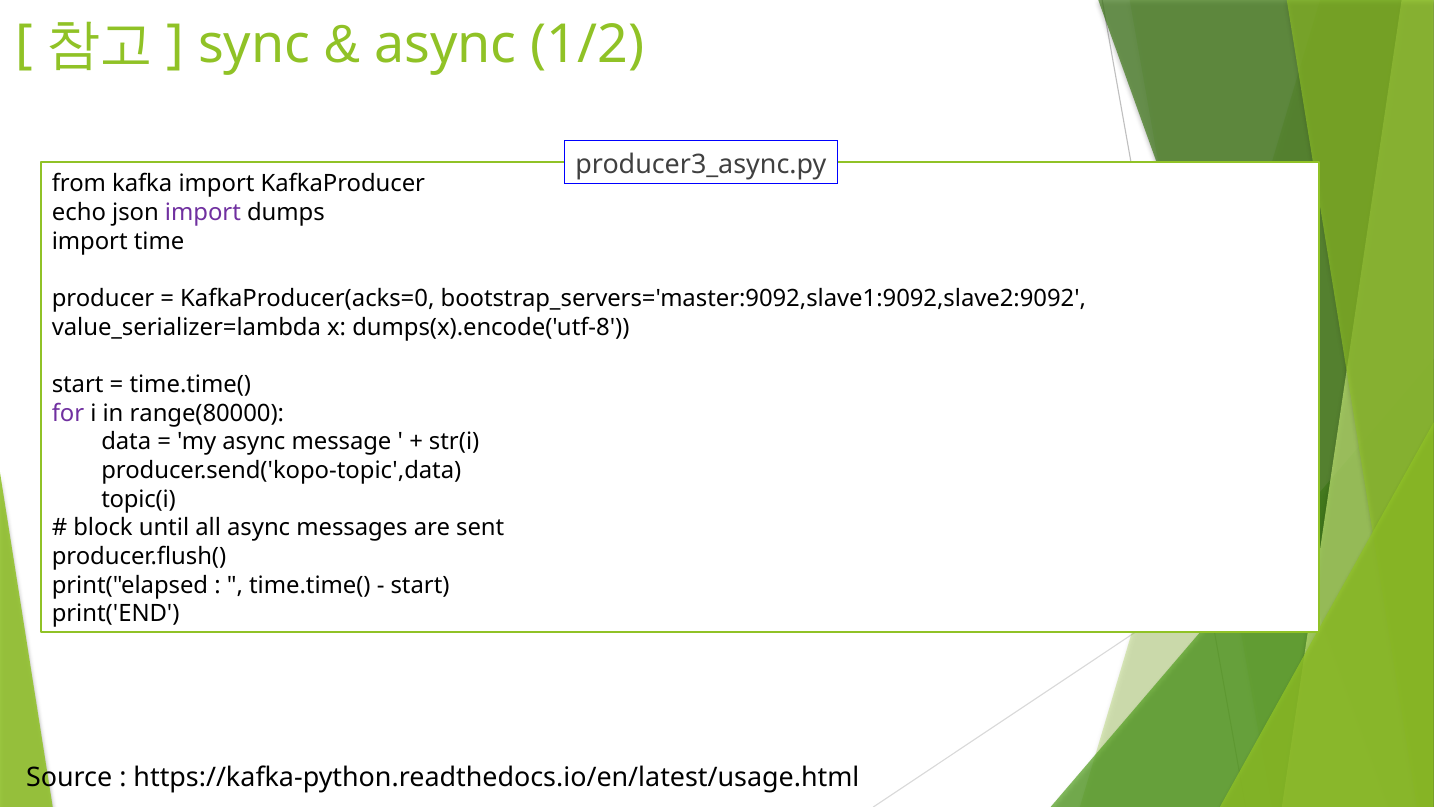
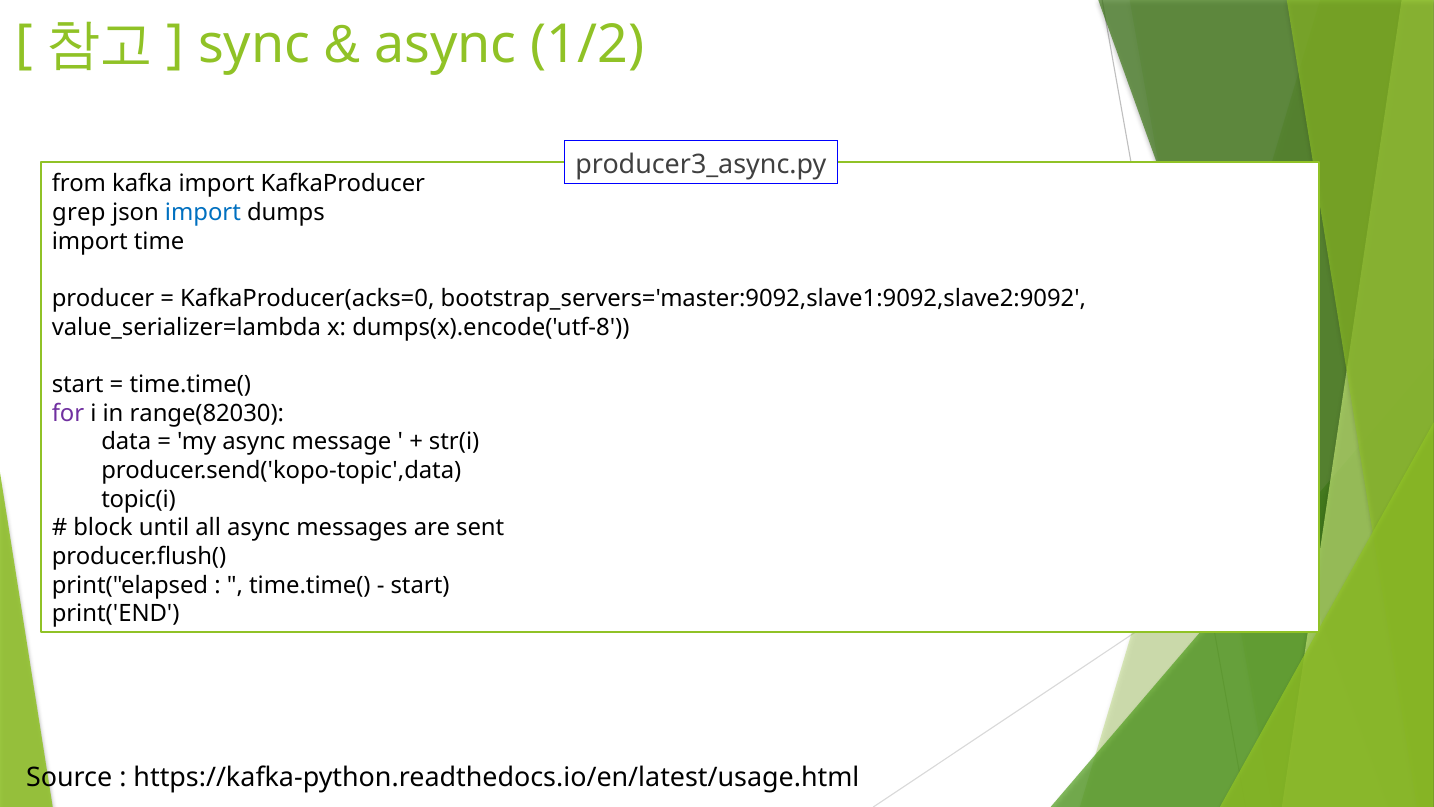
echo: echo -> grep
import at (203, 212) colour: purple -> blue
range(80000: range(80000 -> range(82030
